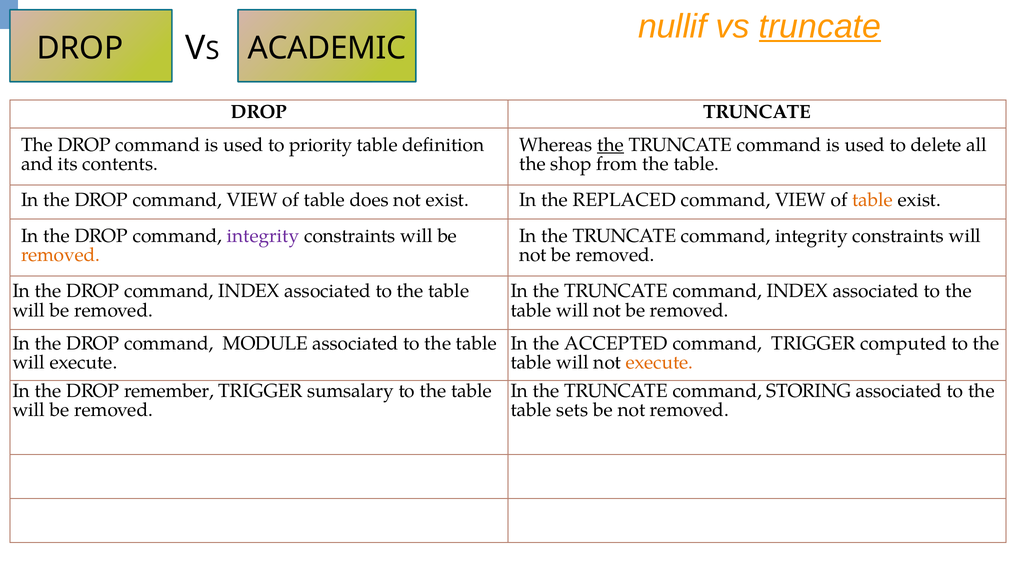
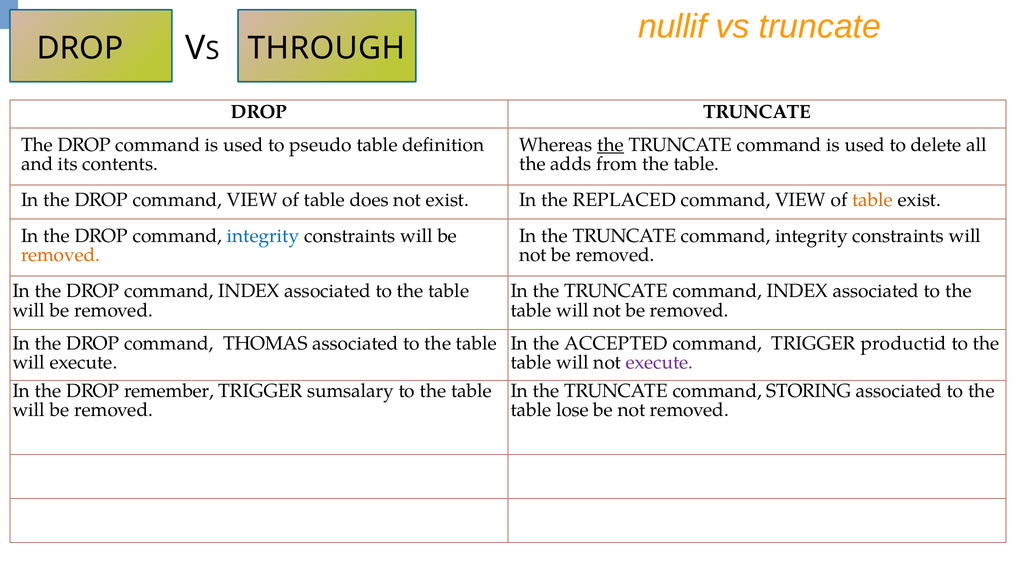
truncate at (820, 26) underline: present -> none
ACADEMIC: ACADEMIC -> THROUGH
priority: priority -> pseudo
shop: shop -> adds
integrity at (263, 236) colour: purple -> blue
MODULE: MODULE -> THOMAS
computed: computed -> productid
execute at (659, 362) colour: orange -> purple
sets: sets -> lose
